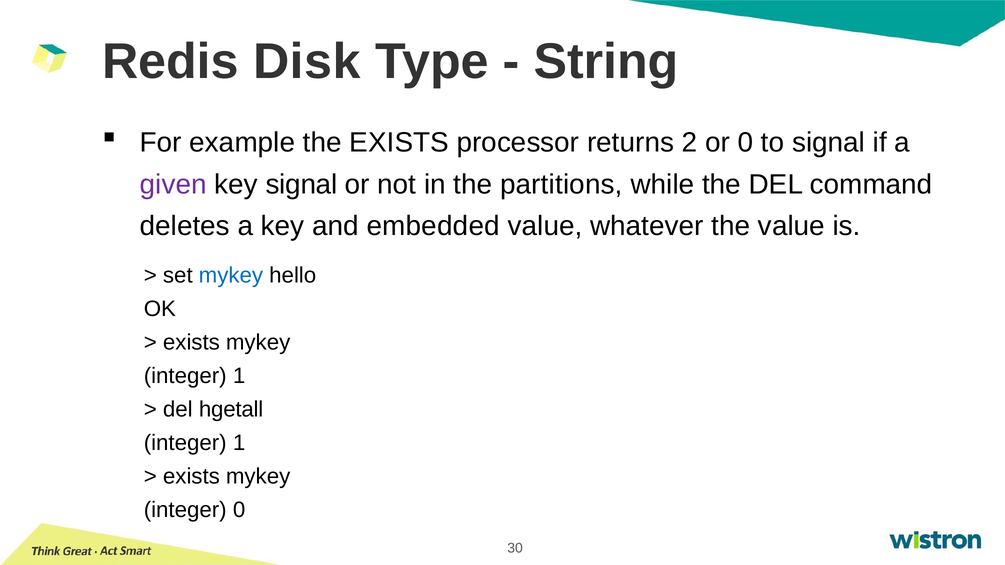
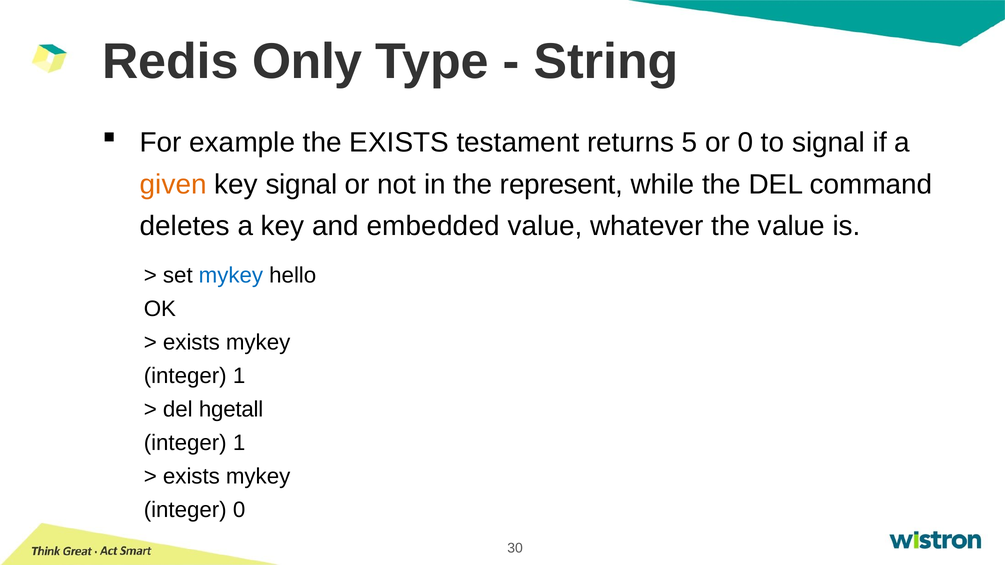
Disk: Disk -> Only
processor: processor -> testament
2: 2 -> 5
given colour: purple -> orange
partitions: partitions -> represent
